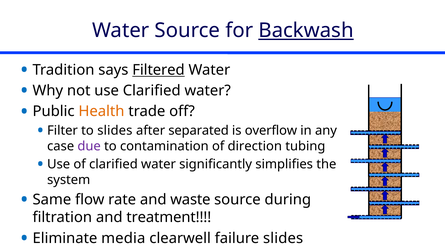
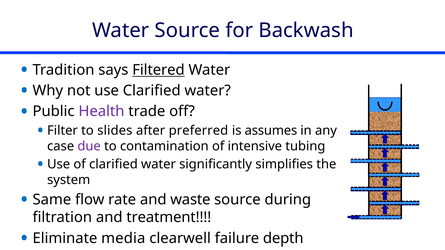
Backwash underline: present -> none
Health colour: orange -> purple
separated: separated -> preferred
overflow: overflow -> assumes
direction: direction -> intensive
failure slides: slides -> depth
